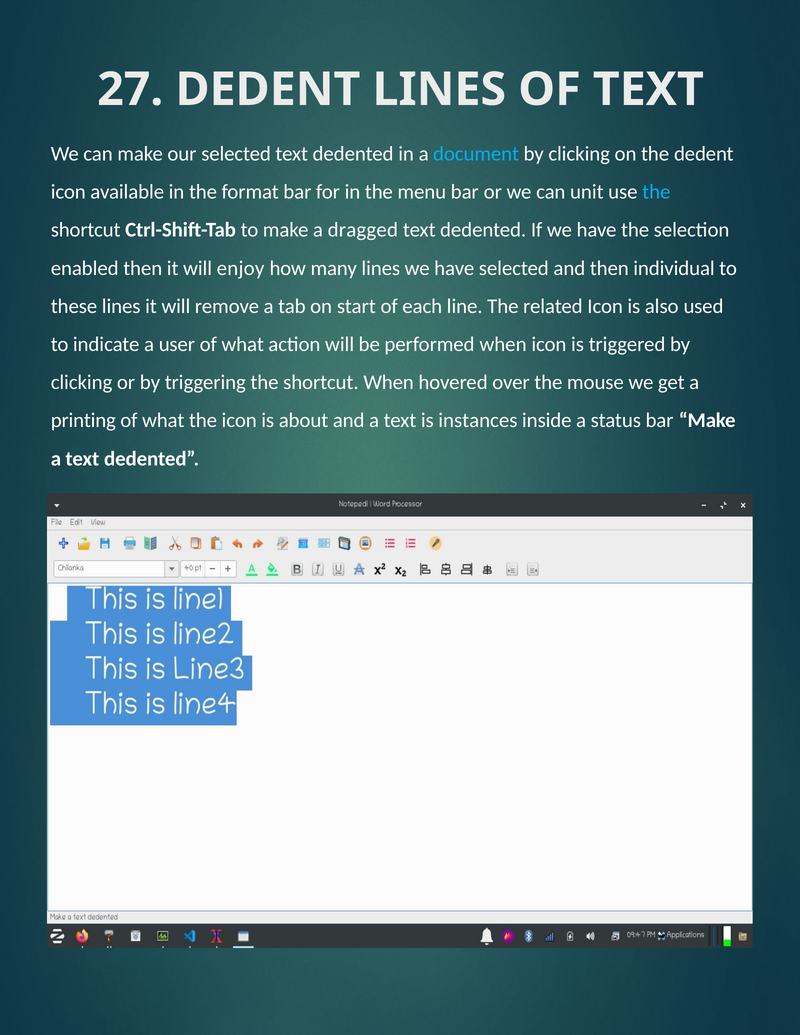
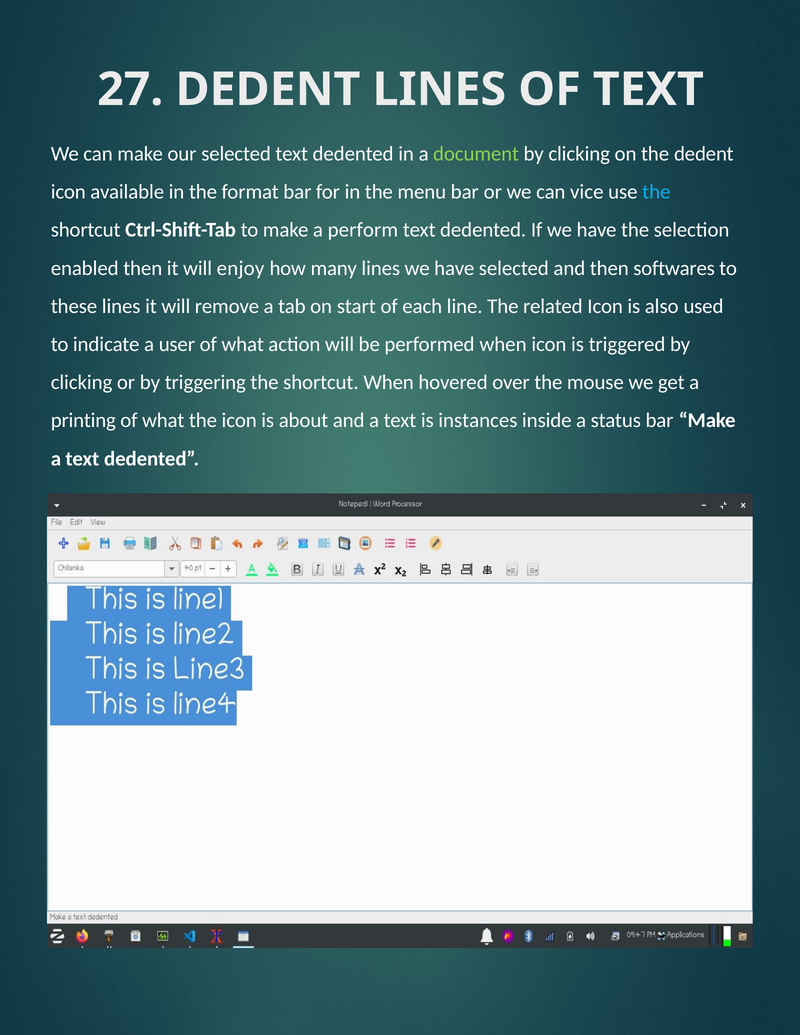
document colour: light blue -> light green
unit: unit -> vice
dragged: dragged -> perform
individual: individual -> softwares
